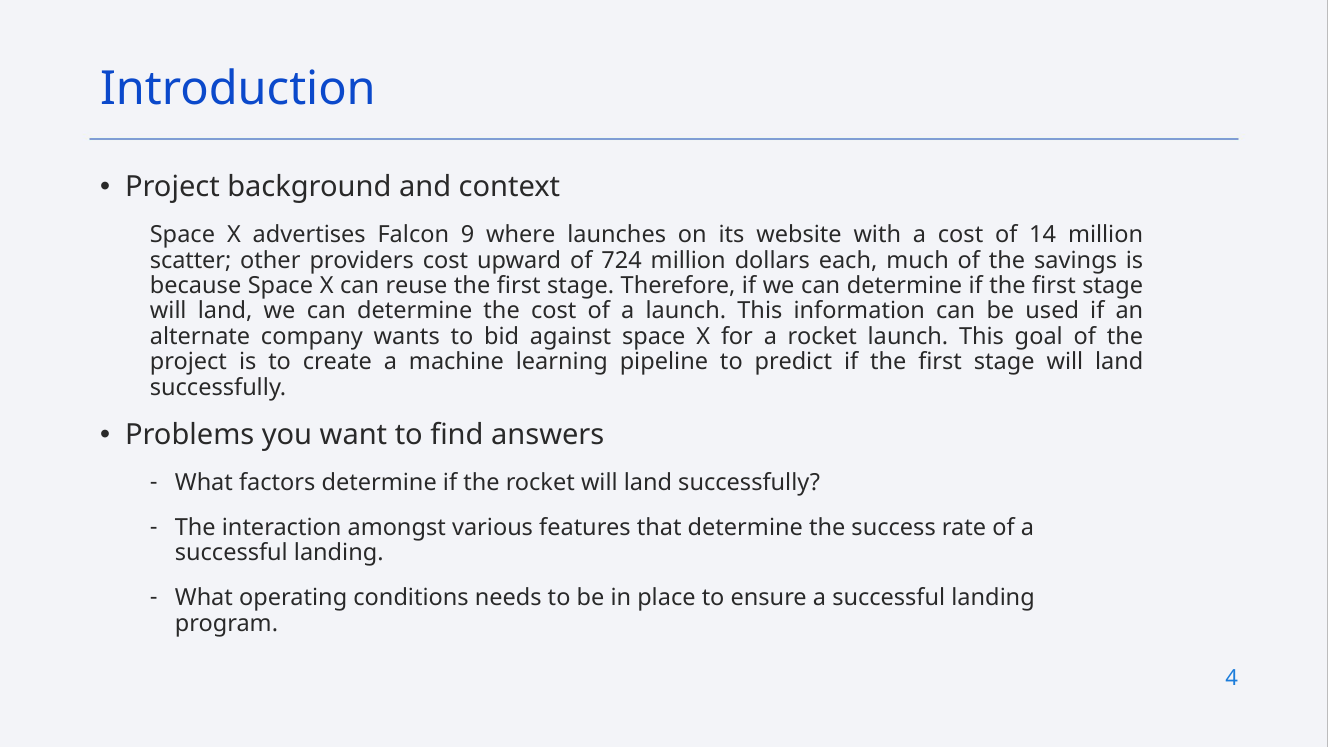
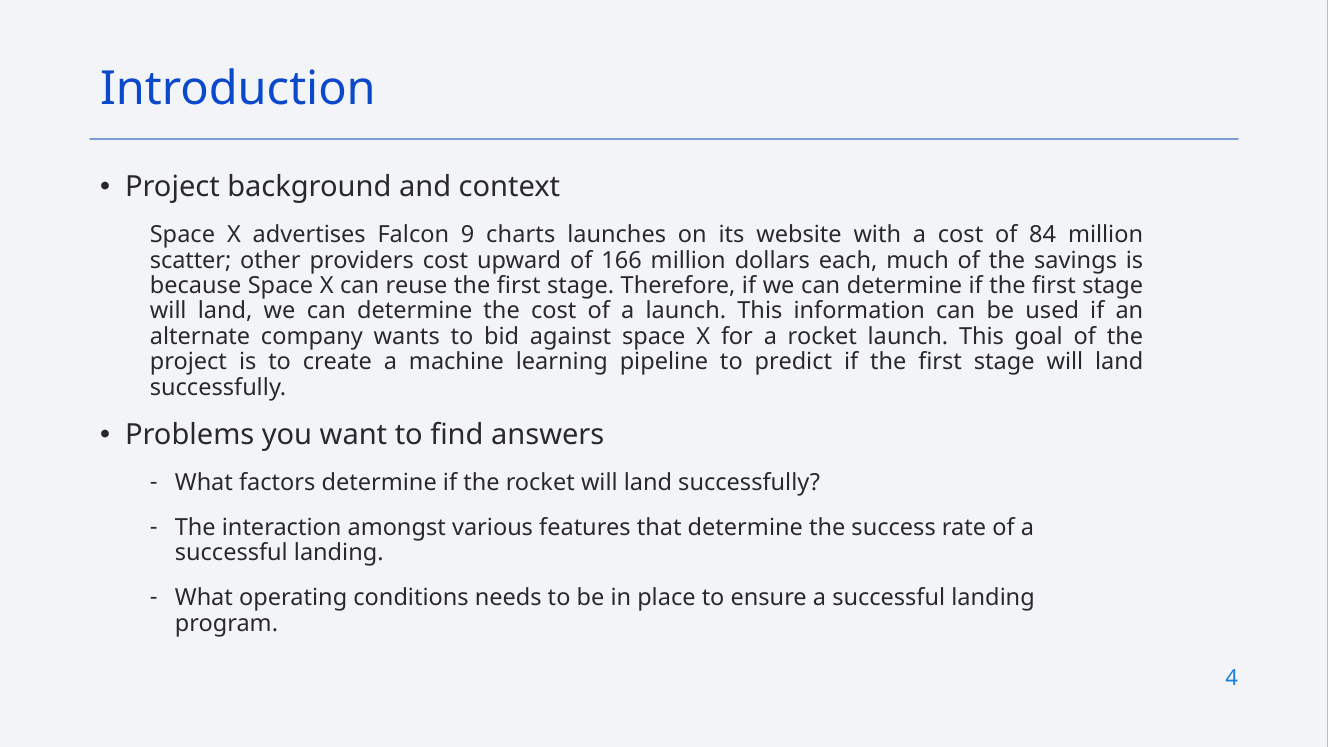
where: where -> charts
14: 14 -> 84
724: 724 -> 166
